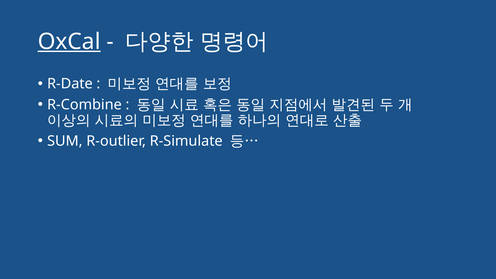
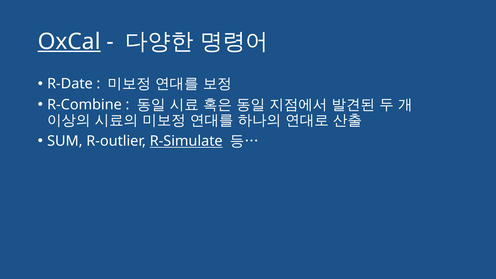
R-Simulate underline: none -> present
